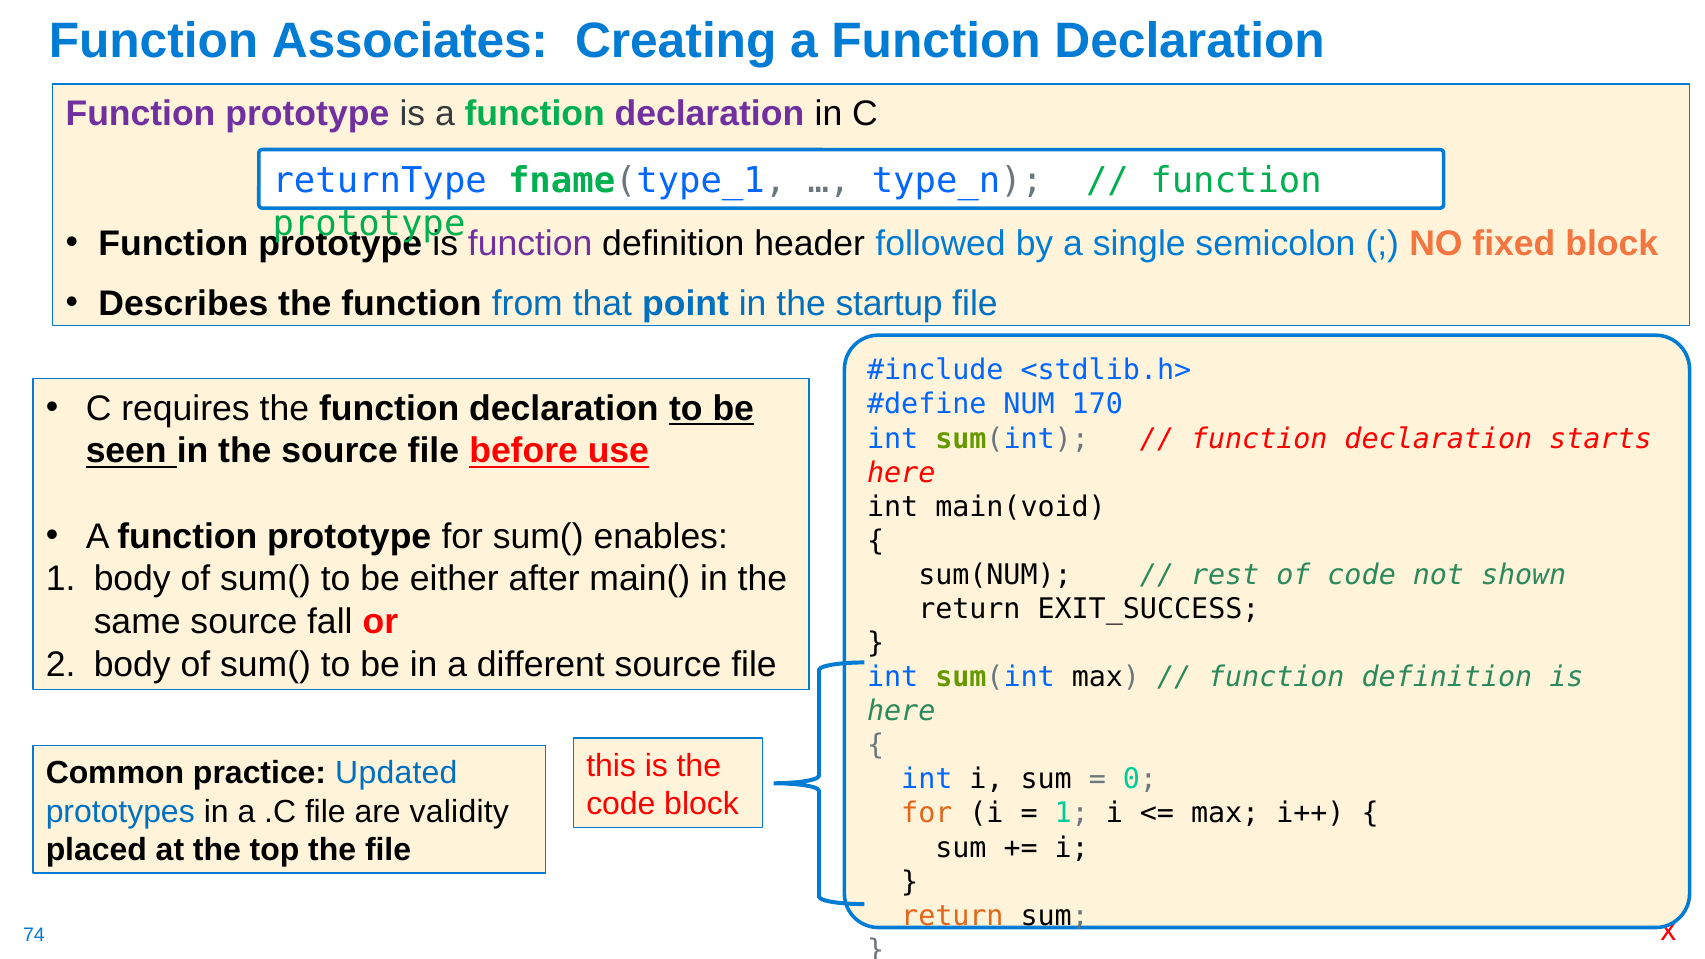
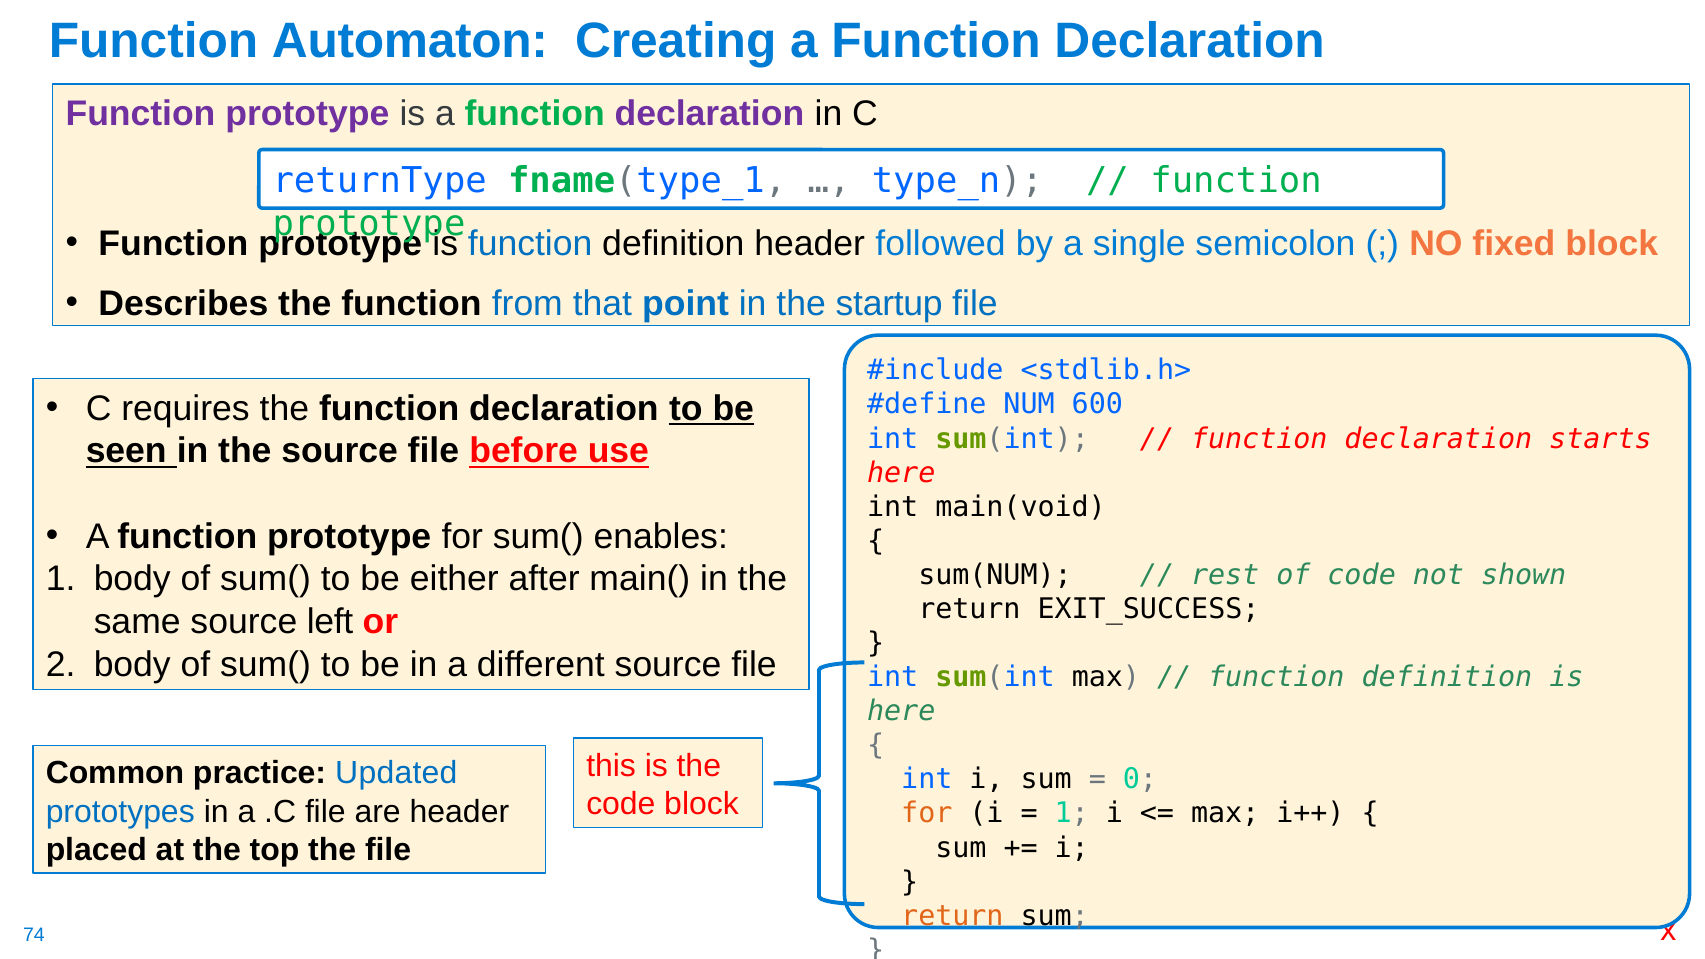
Associates: Associates -> Automaton
function at (530, 243) colour: purple -> blue
170: 170 -> 600
fall: fall -> left
are validity: validity -> header
